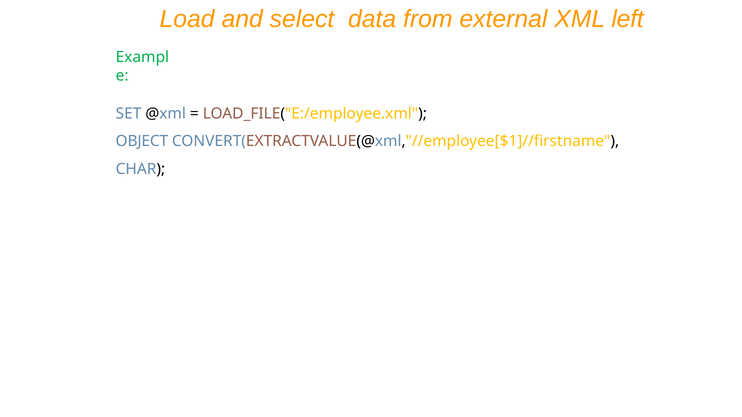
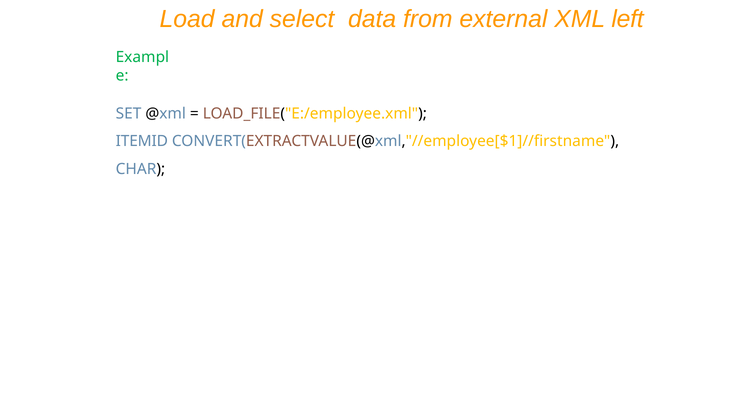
OBJECT: OBJECT -> ITEMID
